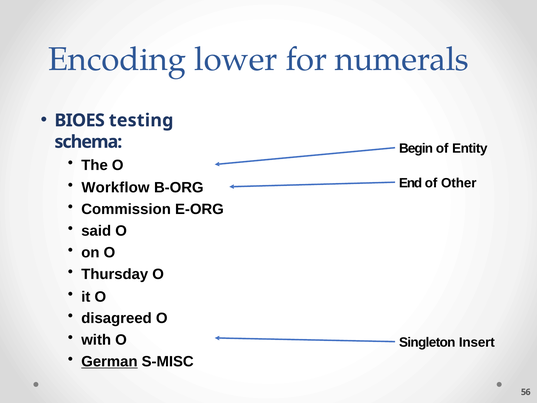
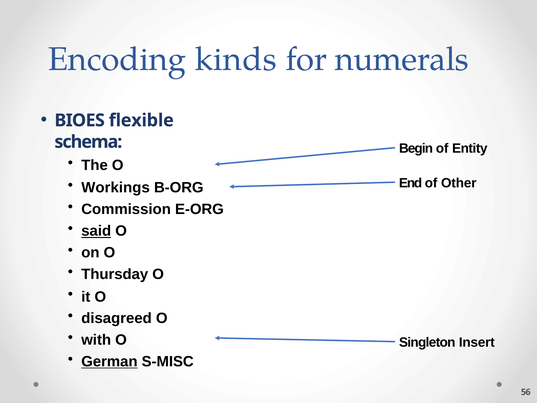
lower: lower -> kinds
testing: testing -> flexible
Workflow: Workflow -> Workings
said underline: none -> present
